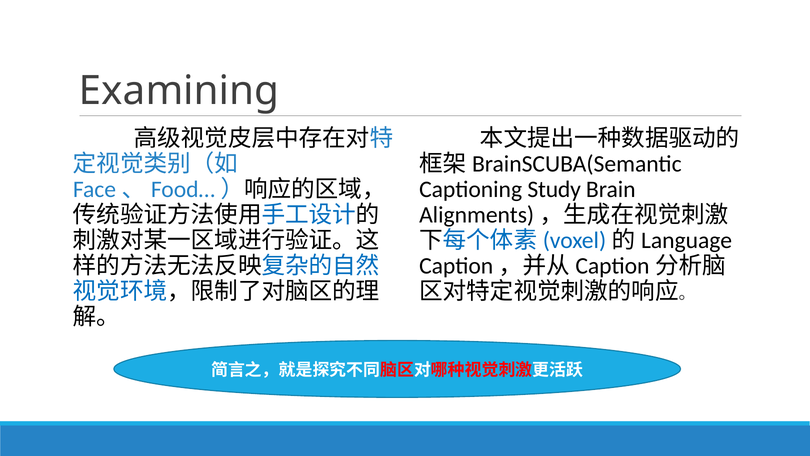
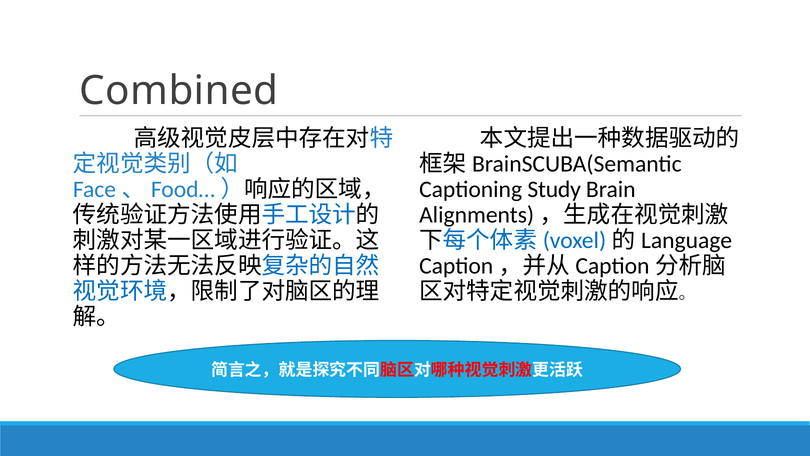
Examining: Examining -> Combined
